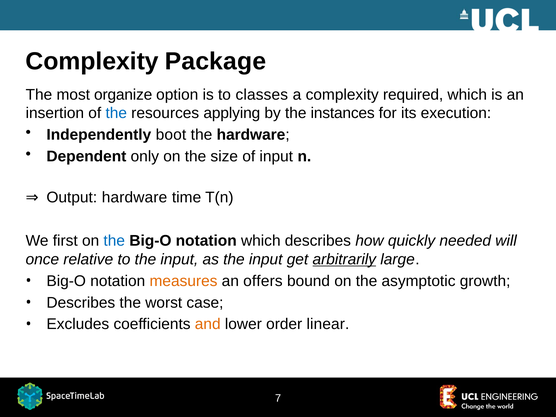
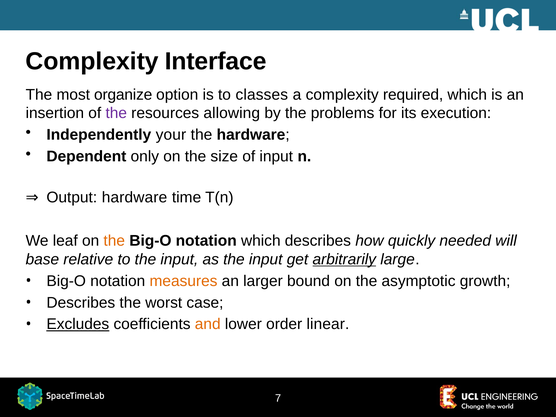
Package: Package -> Interface
the at (116, 113) colour: blue -> purple
applying: applying -> allowing
instances: instances -> problems
boot: boot -> your
first: first -> leaf
the at (114, 241) colour: blue -> orange
once: once -> base
offers: offers -> larger
Excludes underline: none -> present
